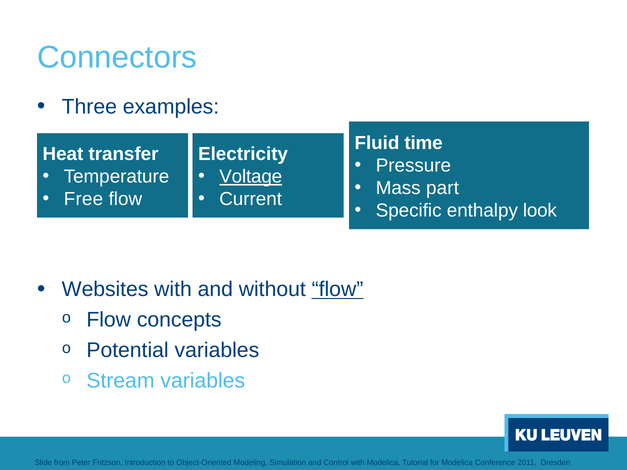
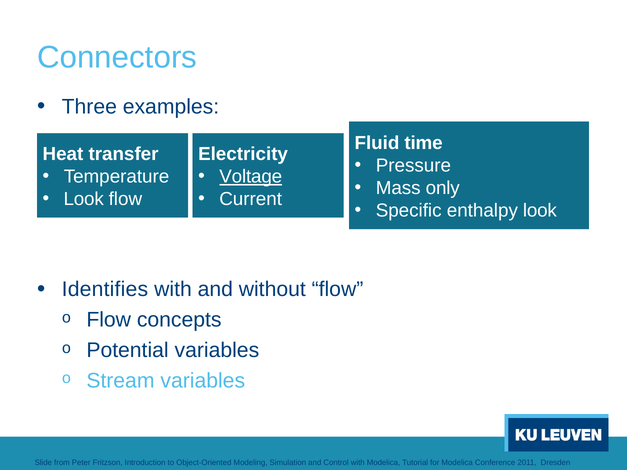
part: part -> only
Free at (83, 199): Free -> Look
Websites: Websites -> Identifies
flow at (337, 290) underline: present -> none
